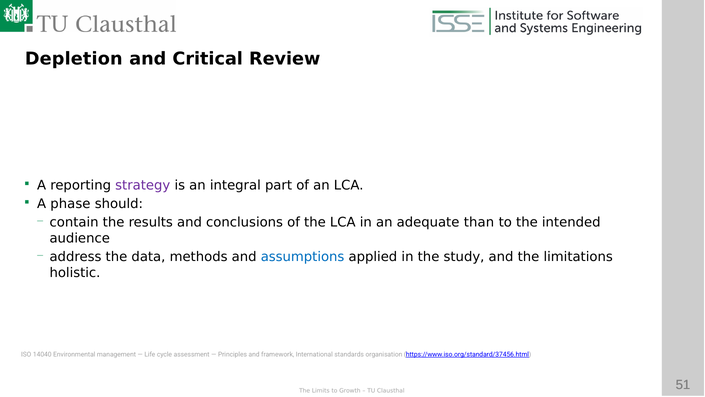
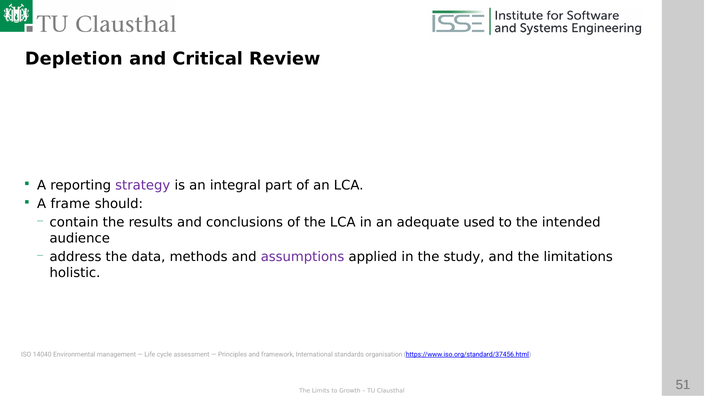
phase: phase -> frame
than: than -> used
assumptions colour: blue -> purple
